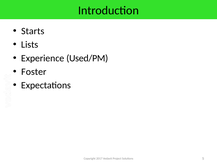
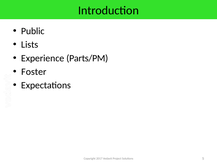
Starts: Starts -> Public
Used/PM: Used/PM -> Parts/PM
